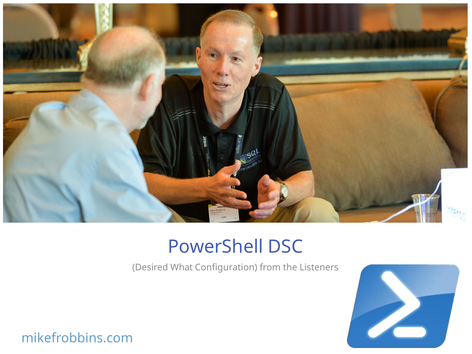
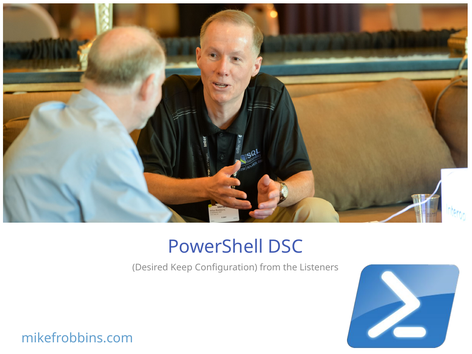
What: What -> Keep
